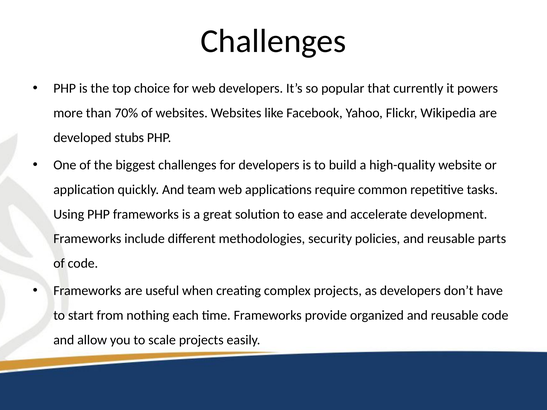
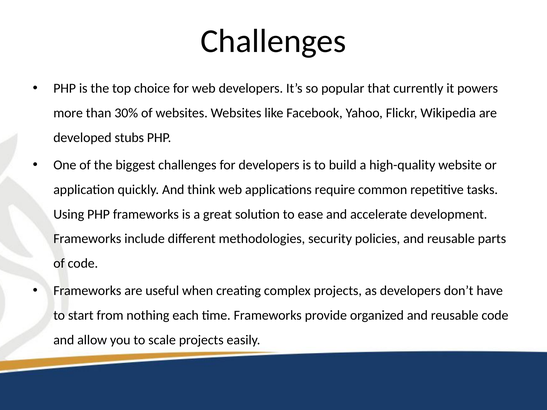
70%: 70% -> 30%
team: team -> think
